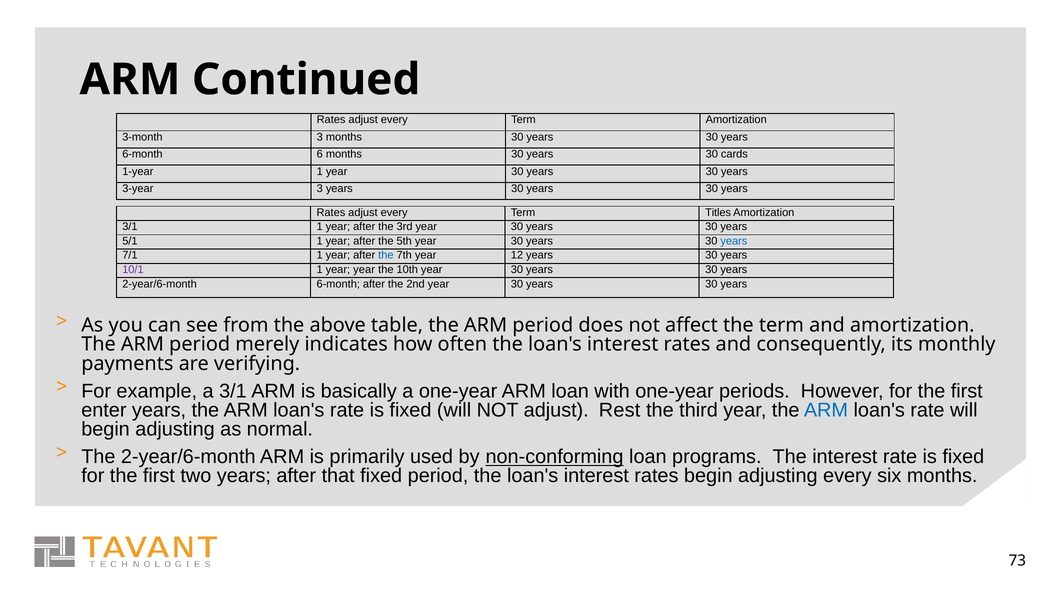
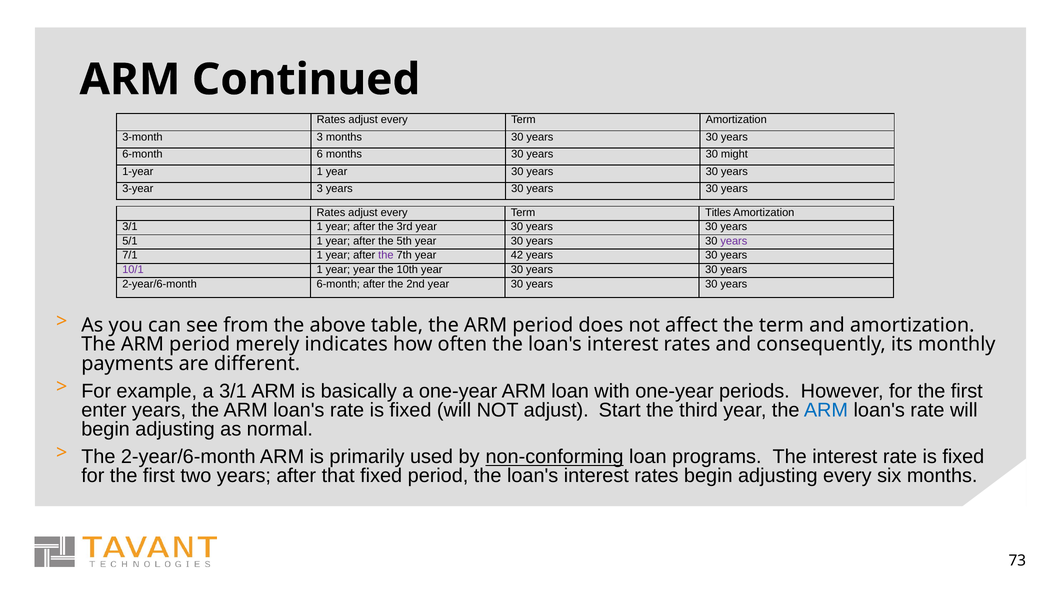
cards: cards -> might
years at (734, 241) colour: blue -> purple
the at (386, 255) colour: blue -> purple
12: 12 -> 42
verifying: verifying -> different
Rest: Rest -> Start
